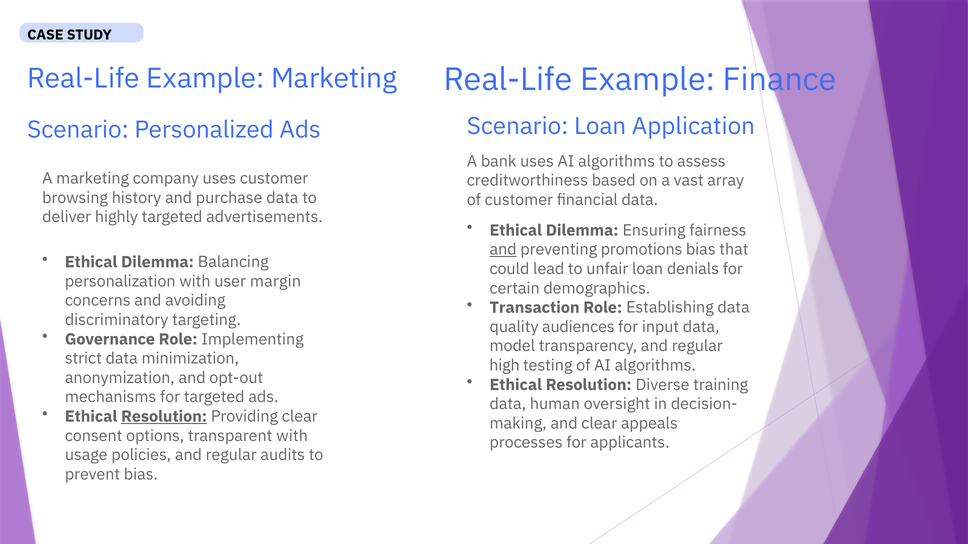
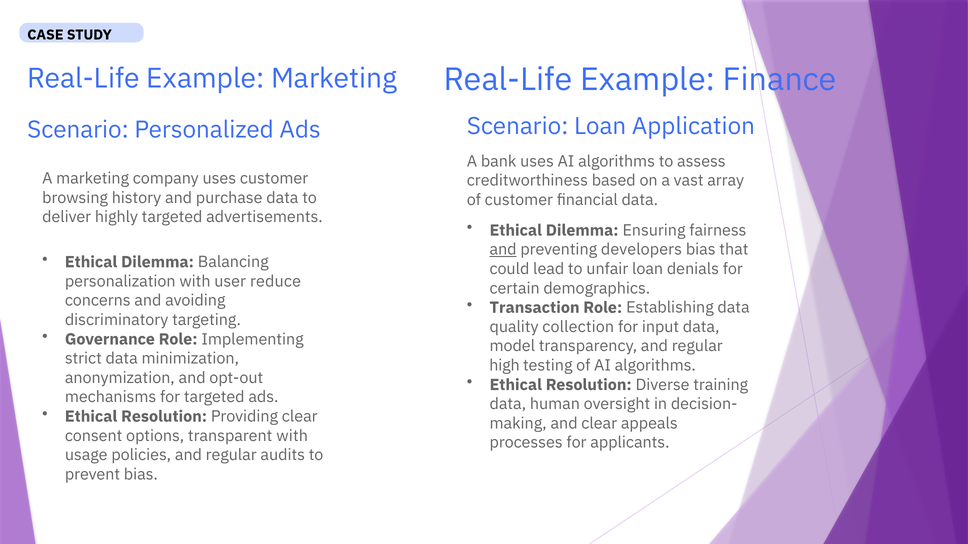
promotions: promotions -> developers
margin: margin -> reduce
audiences: audiences -> collection
Resolution at (164, 417) underline: present -> none
